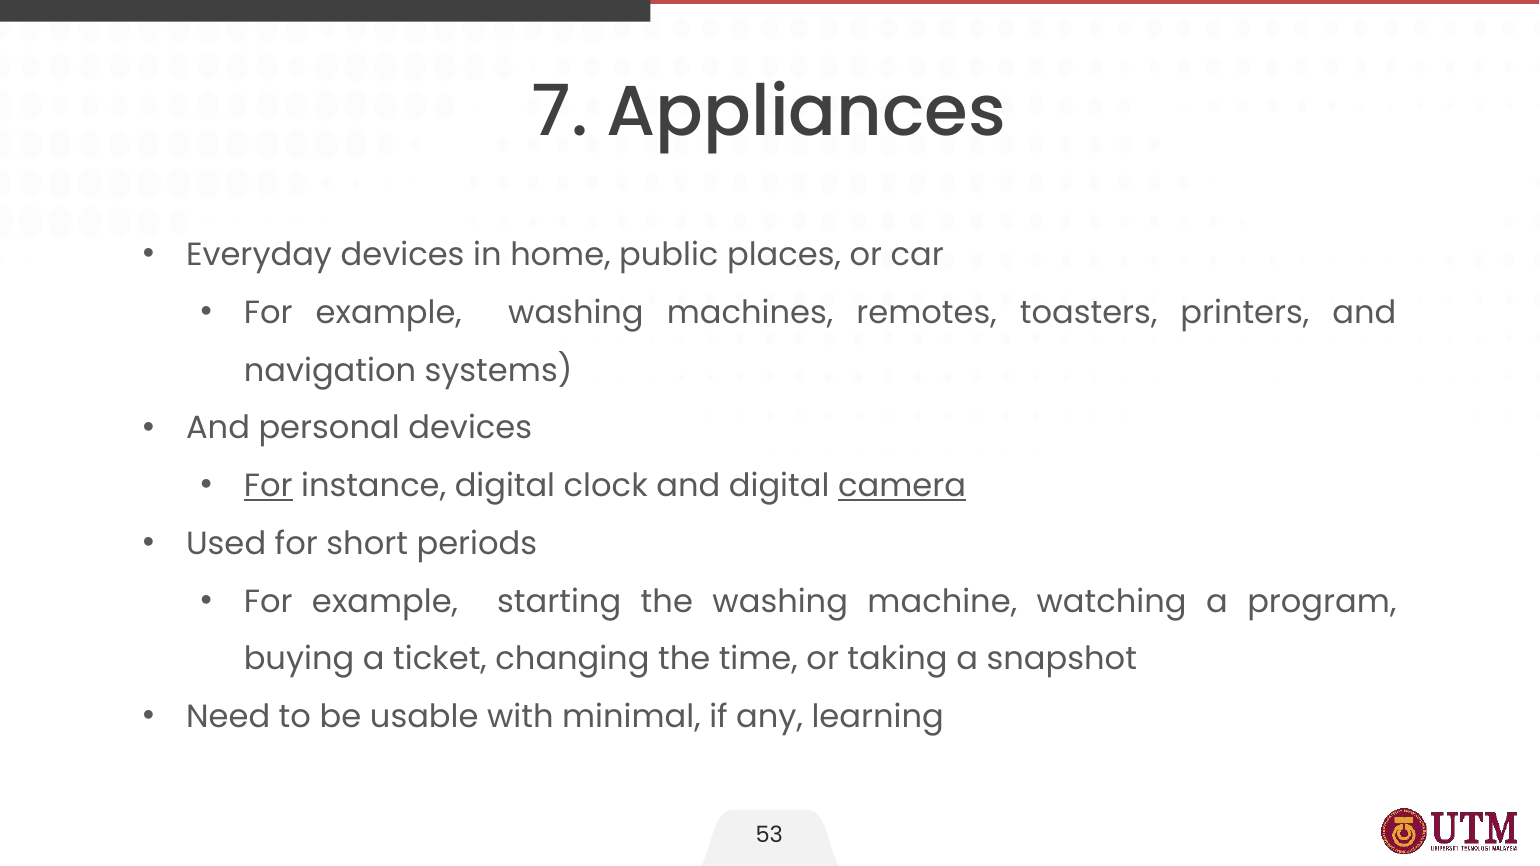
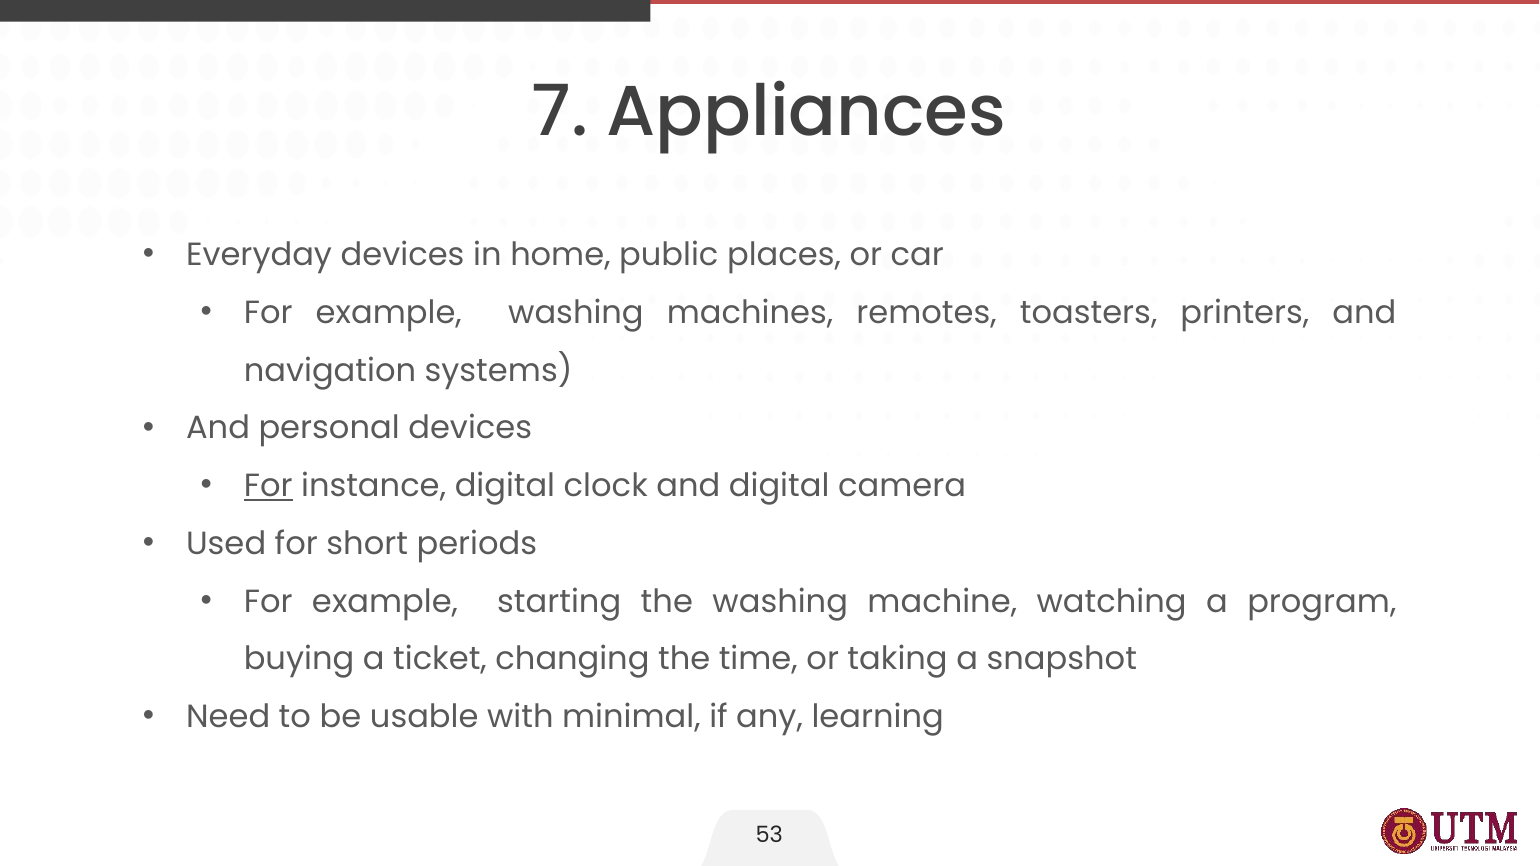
camera underline: present -> none
